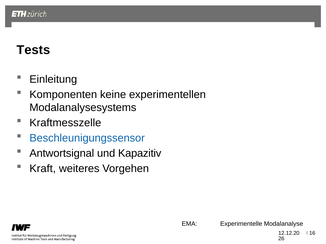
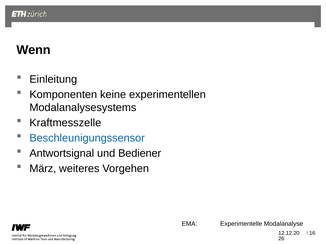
Tests: Tests -> Wenn
Kapazitiv: Kapazitiv -> Bediener
Kraft: Kraft -> März
